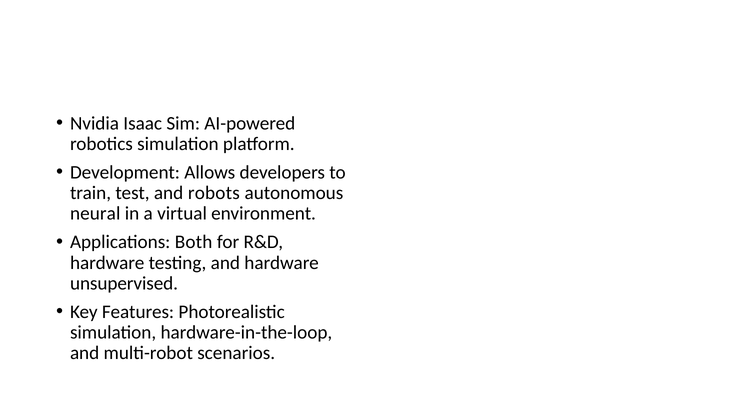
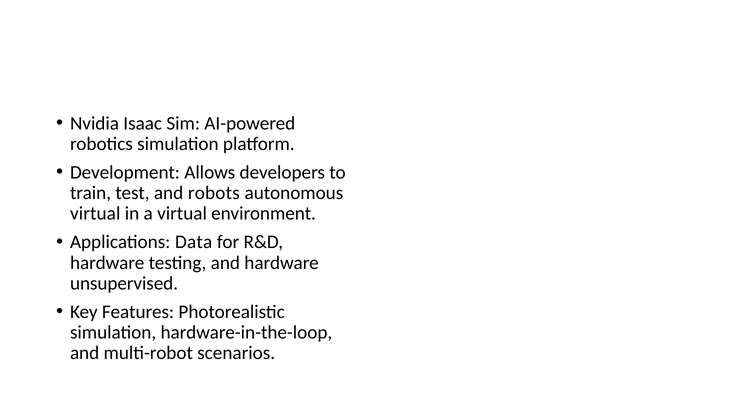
neural at (95, 214): neural -> virtual
Both: Both -> Data
